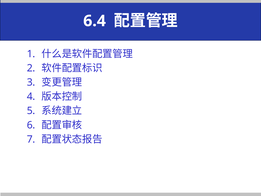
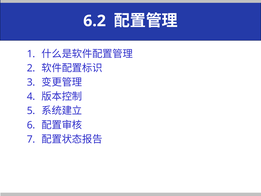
6.4: 6.4 -> 6.2
